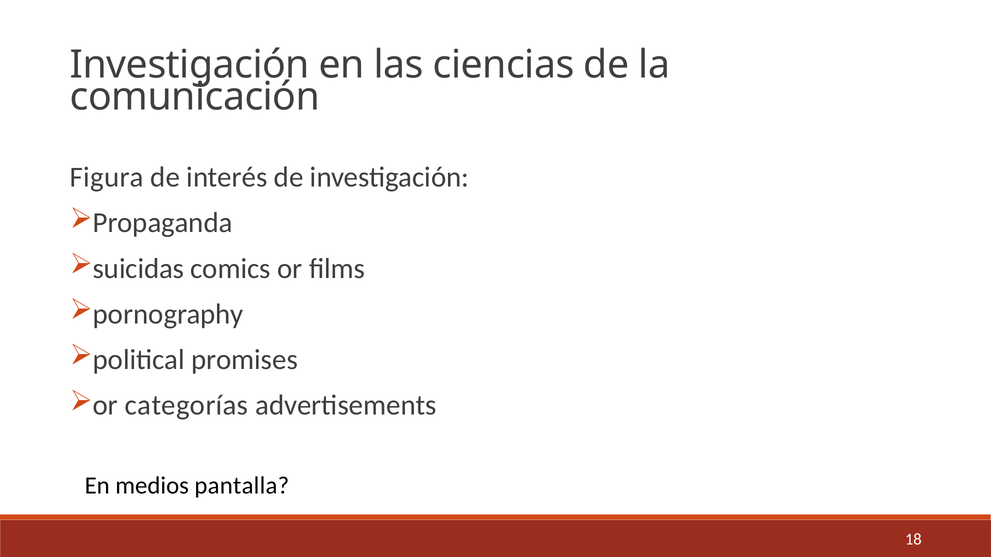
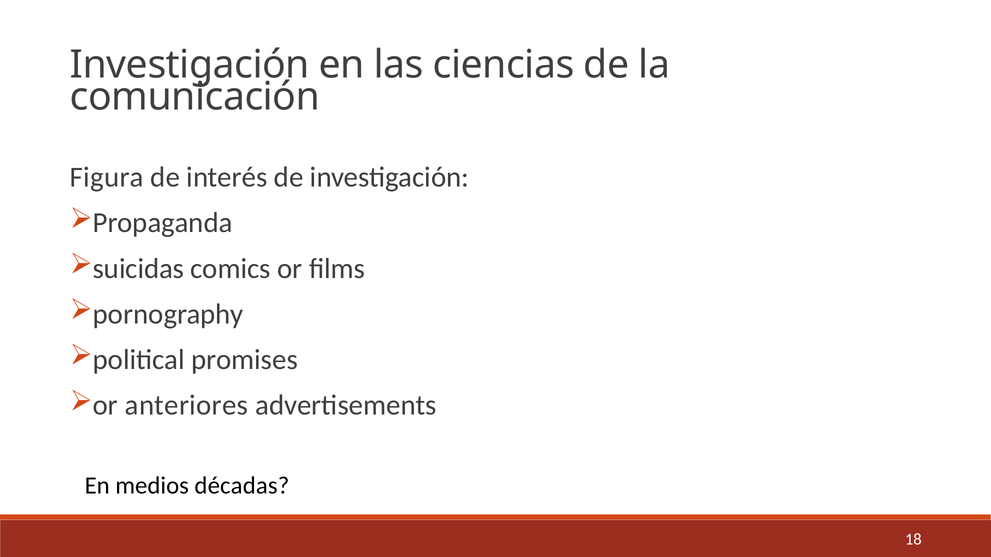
categorías: categorías -> anteriores
pantalla: pantalla -> décadas
